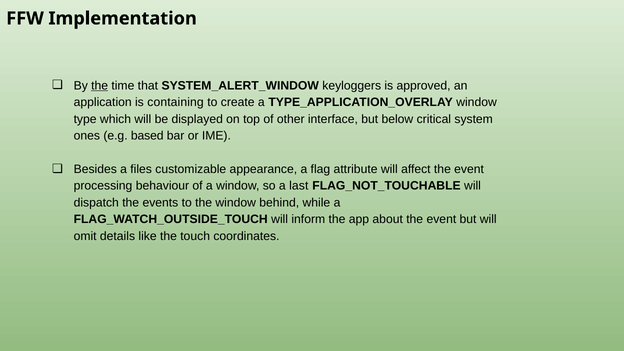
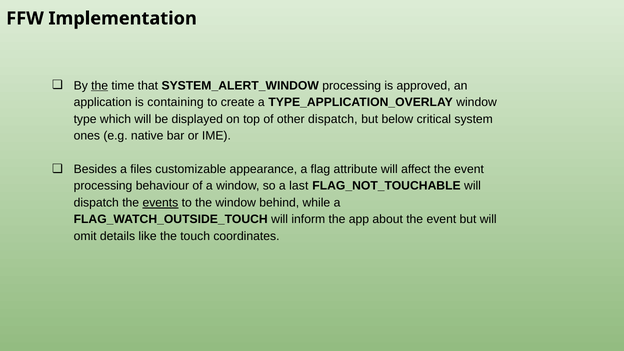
SYSTEM_ALERT_WINDOW keyloggers: keyloggers -> processing
other interface: interface -> dispatch
based: based -> native
events underline: none -> present
